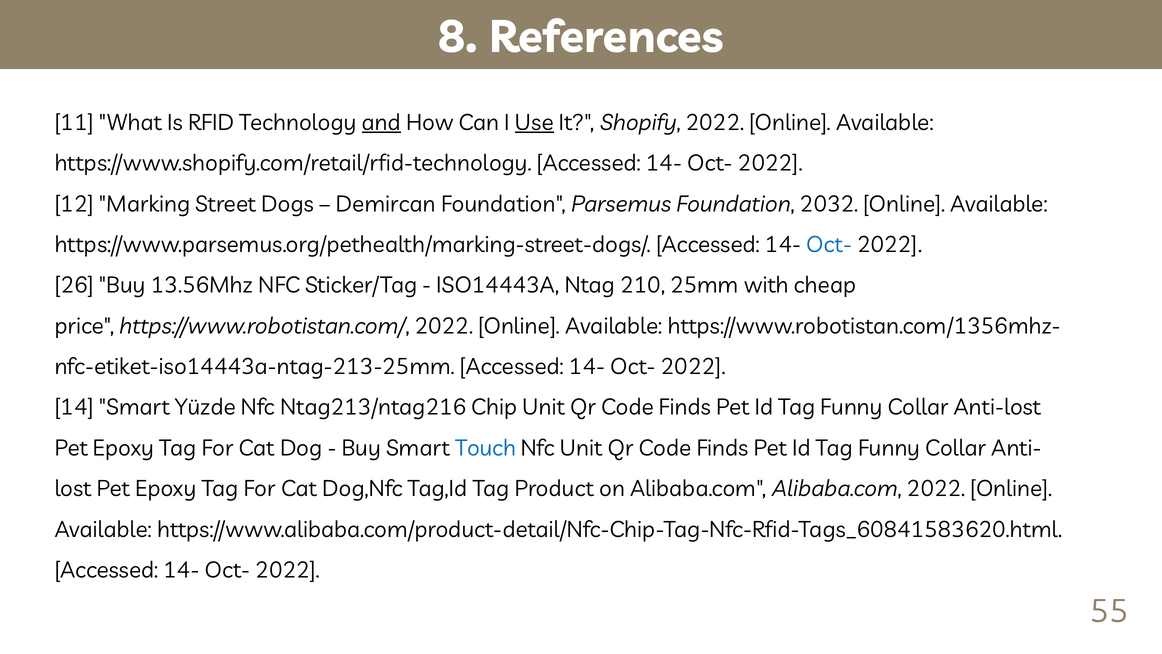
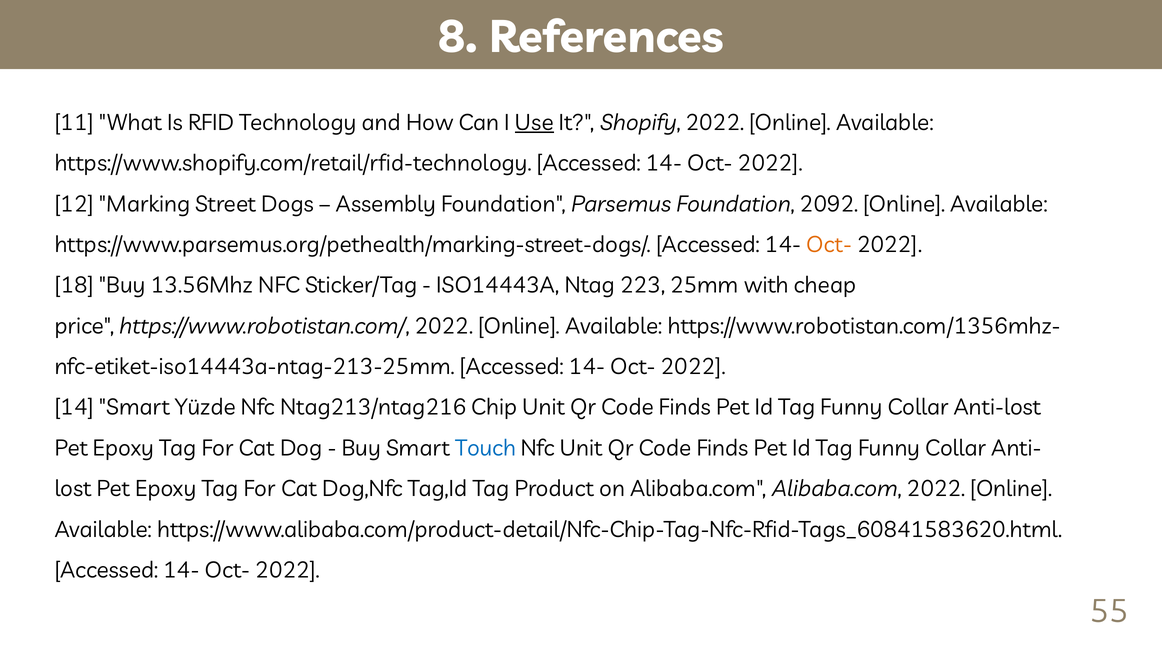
and underline: present -> none
Demircan: Demircan -> Assembly
2032: 2032 -> 2092
Oct- at (829, 245) colour: blue -> orange
26: 26 -> 18
210: 210 -> 223
